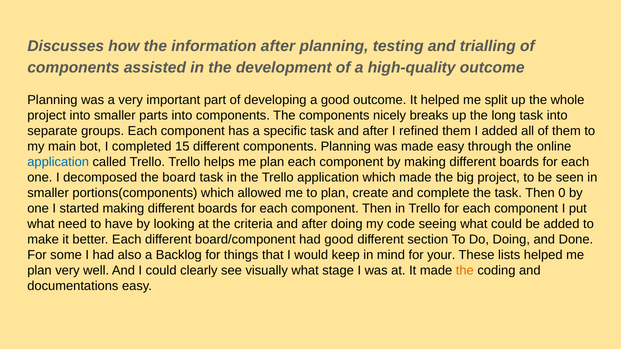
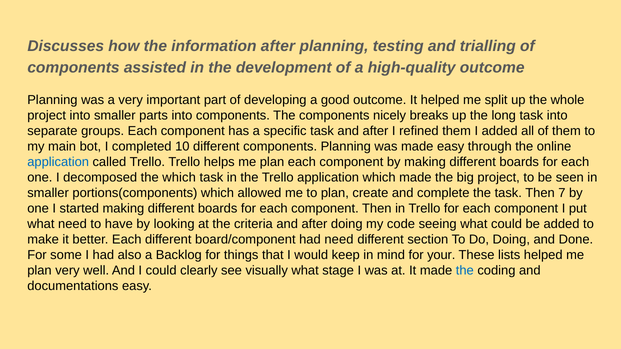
15: 15 -> 10
the board: board -> which
0: 0 -> 7
had good: good -> need
the at (465, 271) colour: orange -> blue
